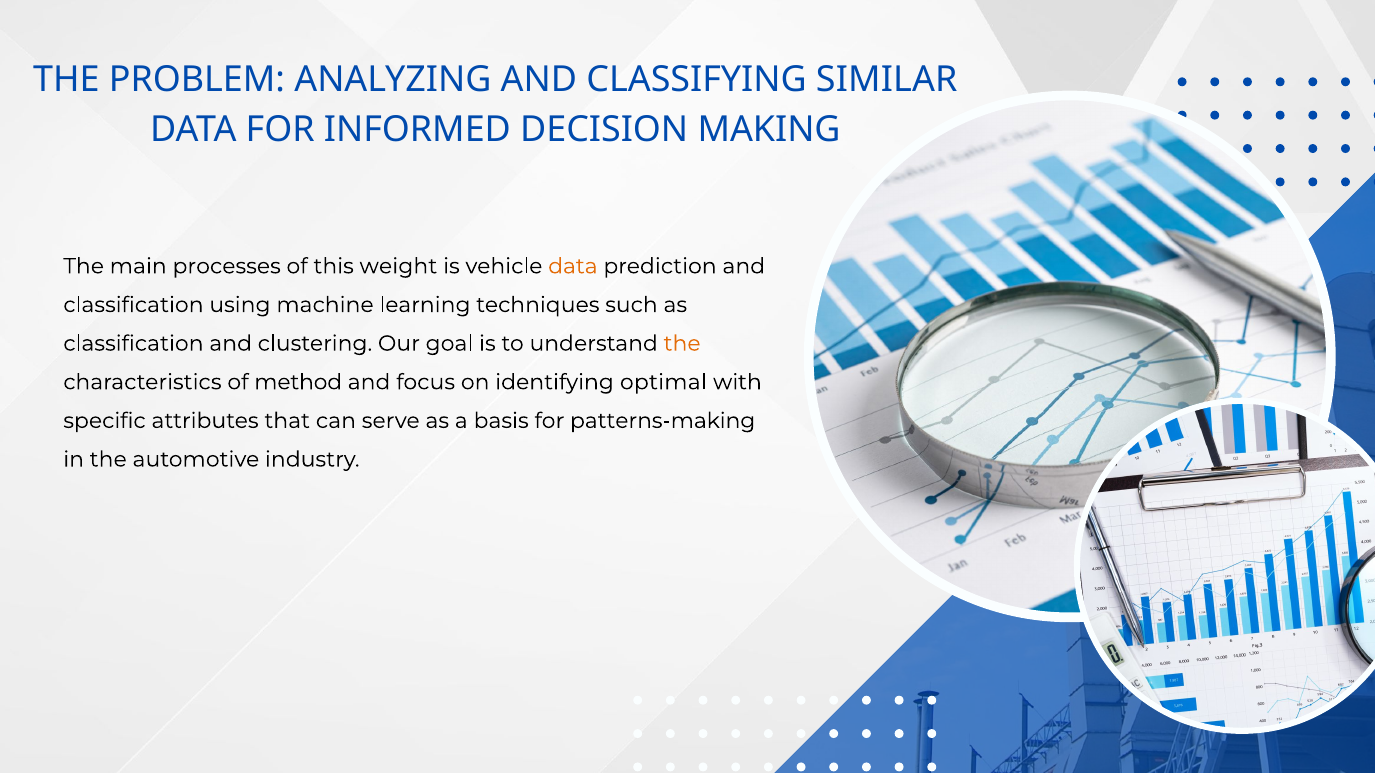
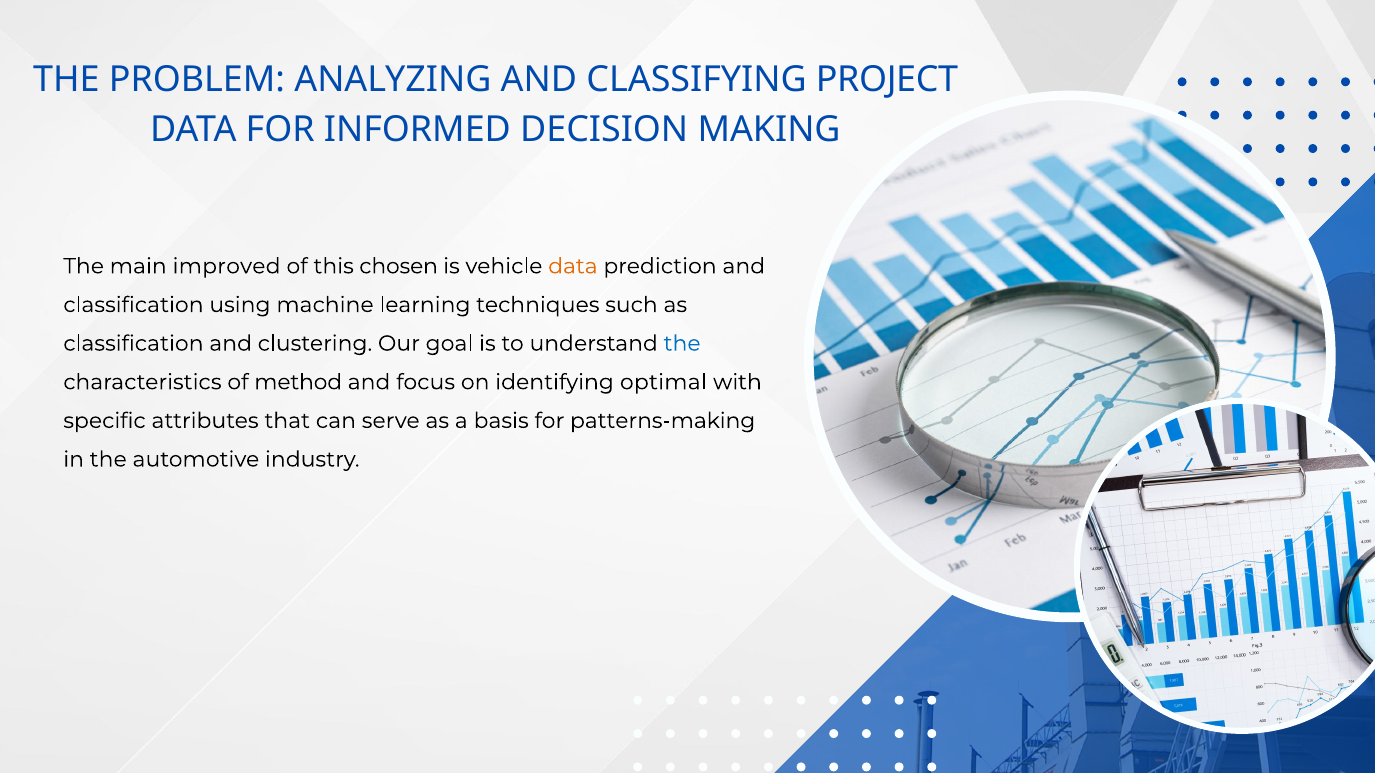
SIMILAR: SIMILAR -> PROJECT
processes: processes -> improved
weight: weight -> chosen
the at (682, 344) colour: orange -> blue
